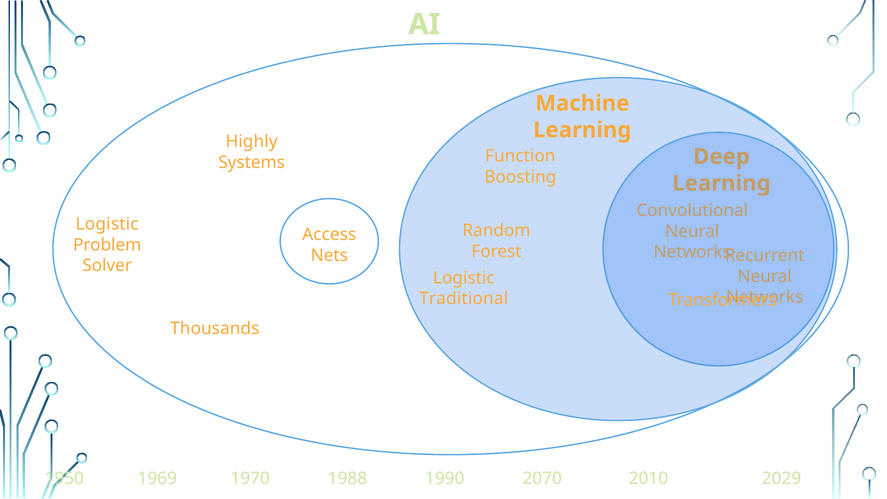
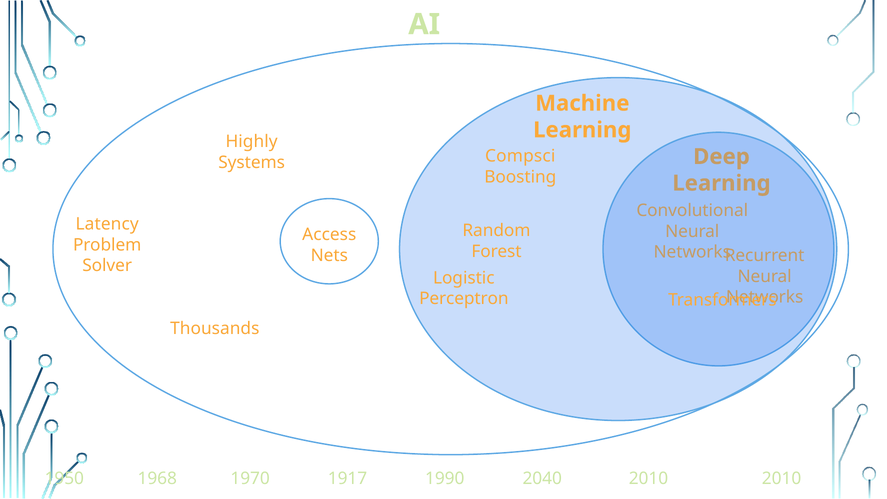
Function: Function -> Compsci
Logistic at (107, 224): Logistic -> Latency
Traditional: Traditional -> Perceptron
1969: 1969 -> 1968
1988: 1988 -> 1917
2070: 2070 -> 2040
2010 2029: 2029 -> 2010
